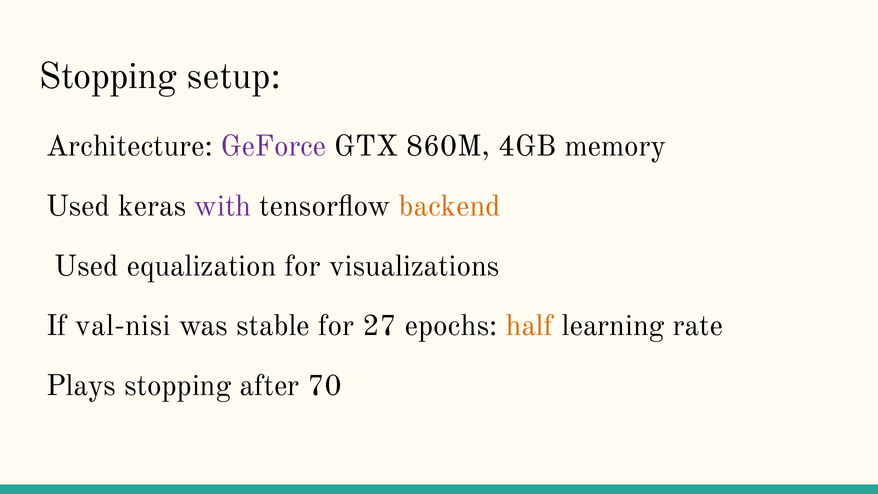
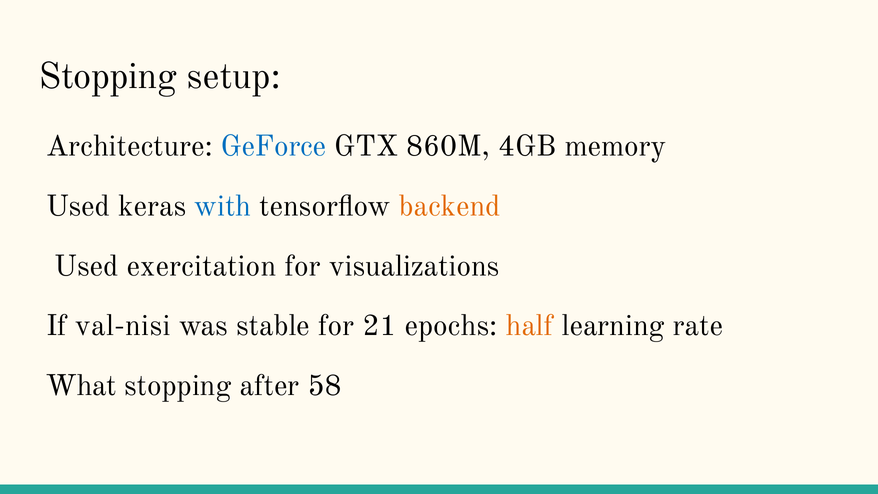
GeForce colour: purple -> blue
with colour: purple -> blue
equalization: equalization -> exercitation
27: 27 -> 21
Plays: Plays -> What
70: 70 -> 58
